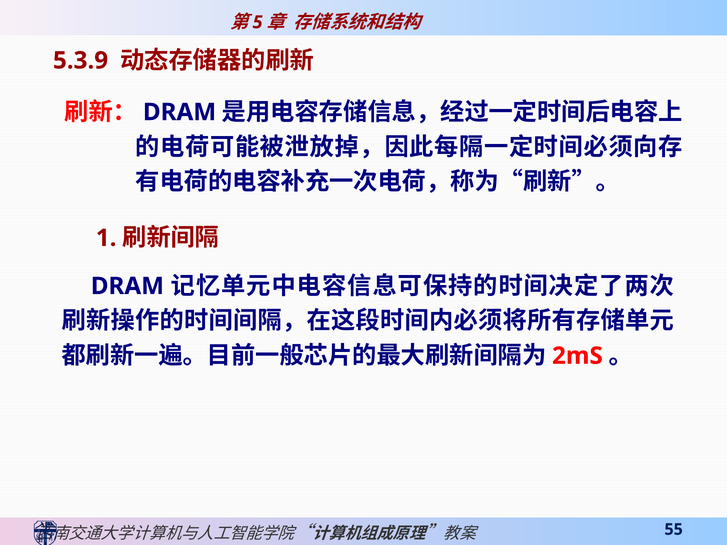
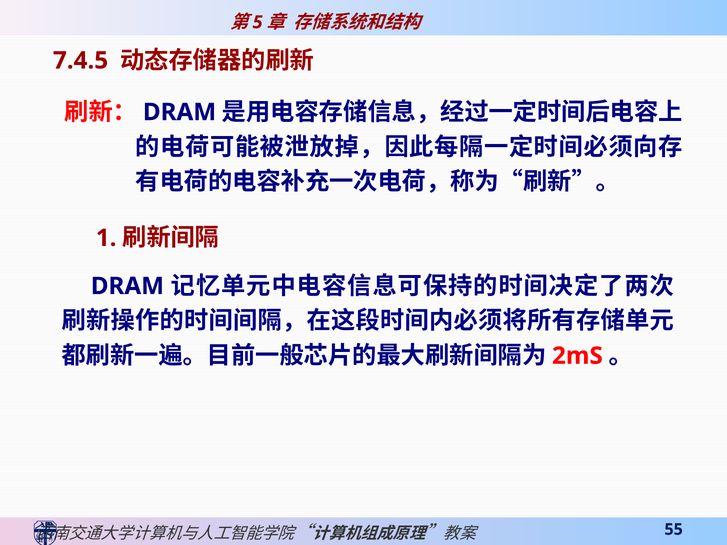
5.3.9: 5.3.9 -> 7.4.5
